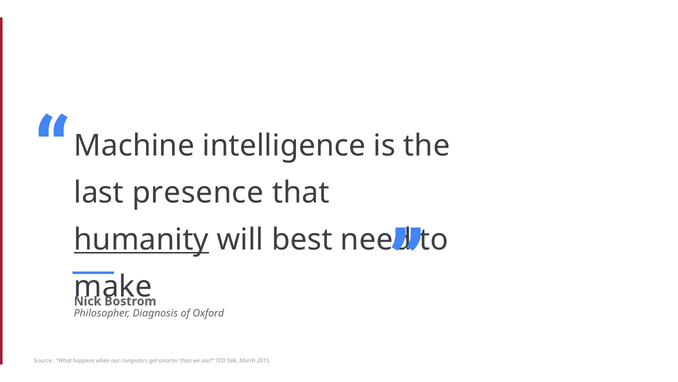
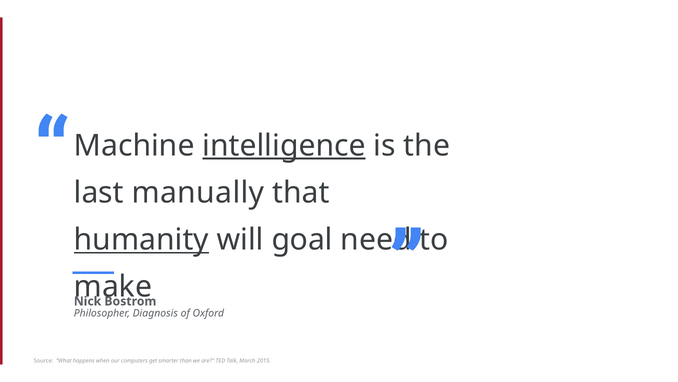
intelligence underline: none -> present
presence: presence -> manually
best: best -> goal
